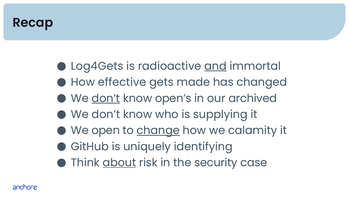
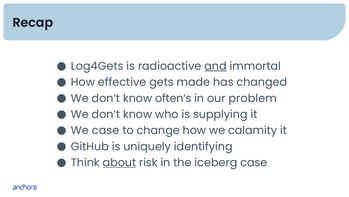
don’t at (106, 98) underline: present -> none
open’s: open’s -> often’s
archived: archived -> problem
We open: open -> case
change underline: present -> none
security: security -> iceberg
